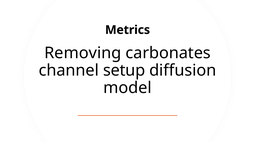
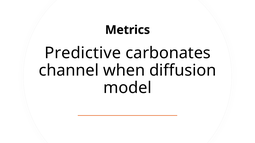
Removing: Removing -> Predictive
setup: setup -> when
